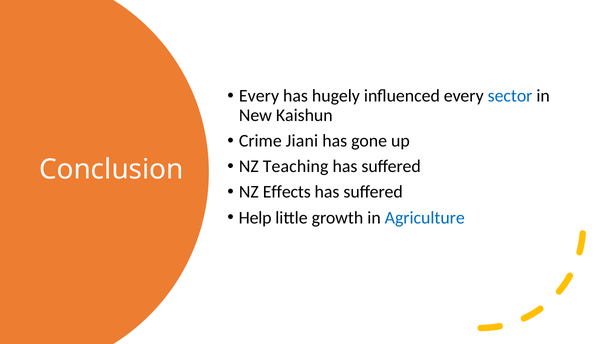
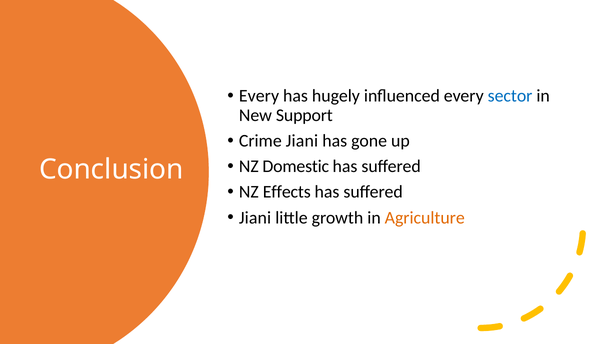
Kaishun: Kaishun -> Support
Teaching: Teaching -> Domestic
Help at (255, 217): Help -> Jiani
Agriculture colour: blue -> orange
